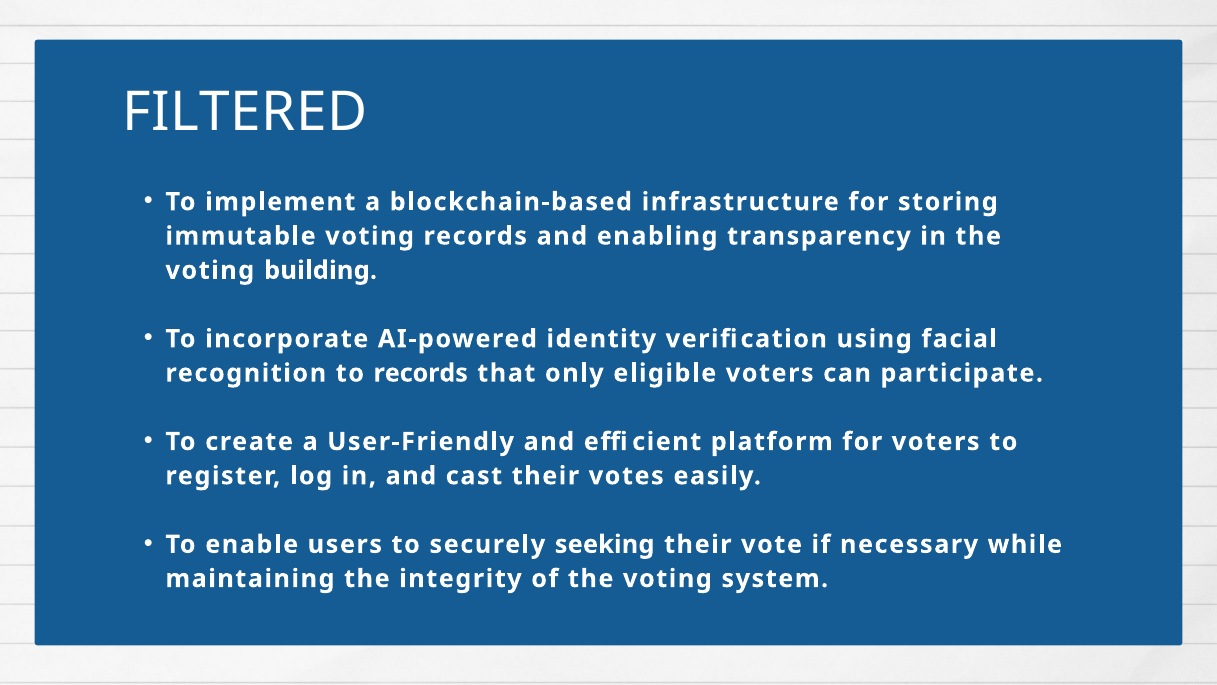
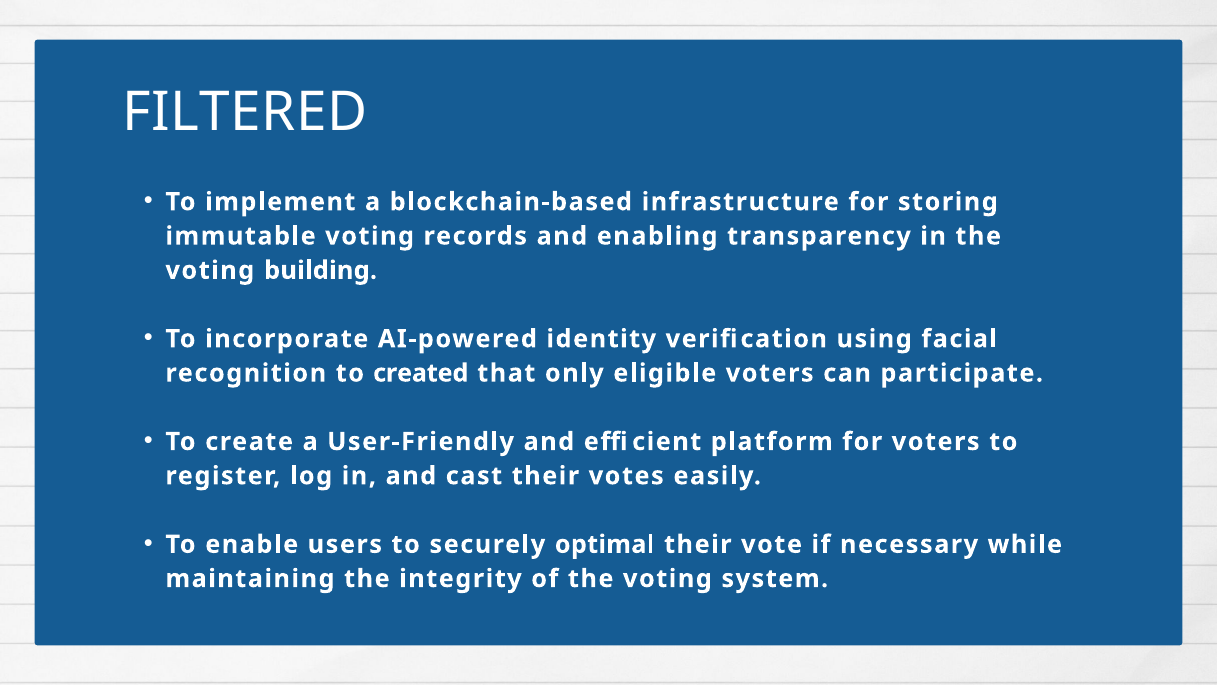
to records: records -> created
seeking: seeking -> optimal
